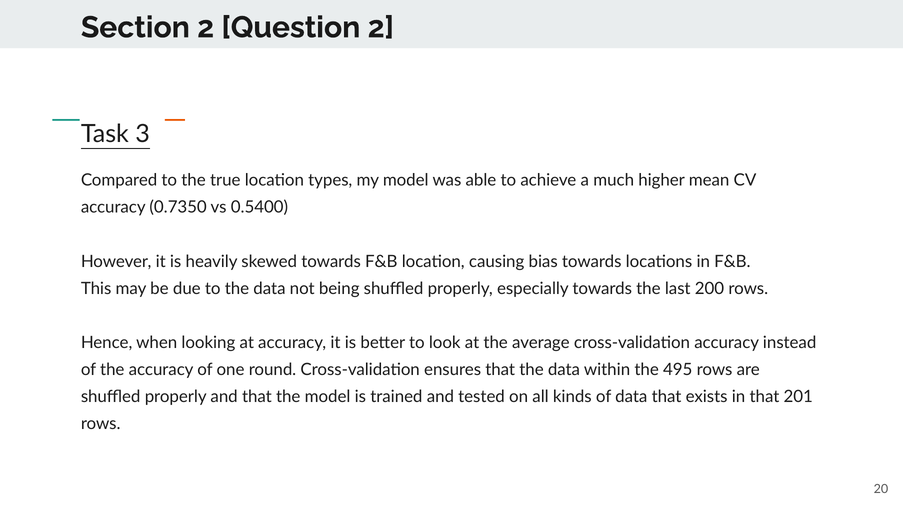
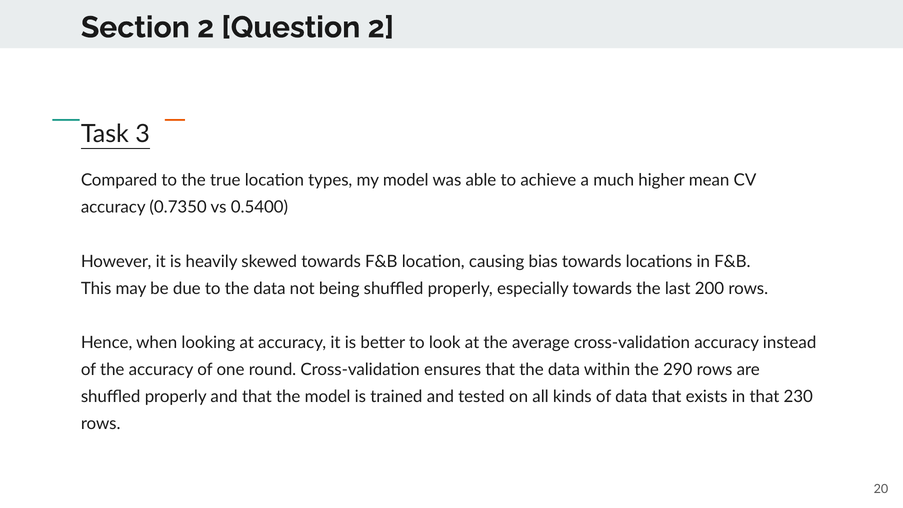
495: 495 -> 290
201: 201 -> 230
